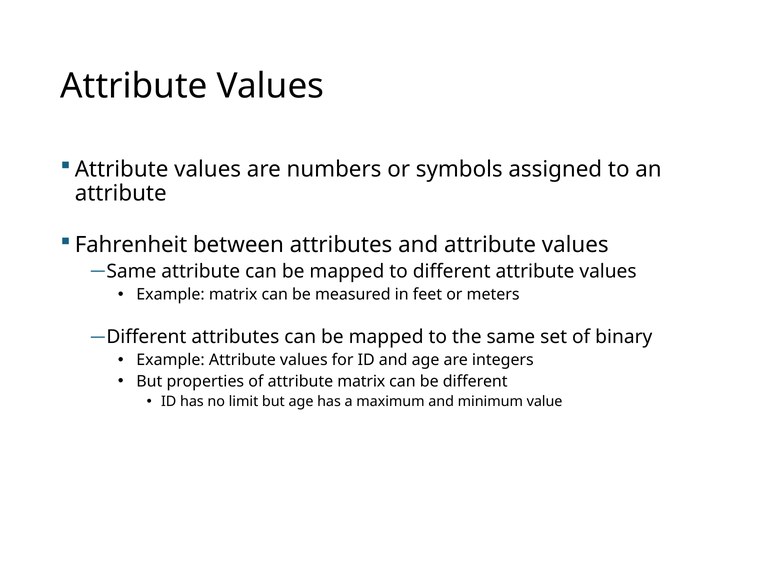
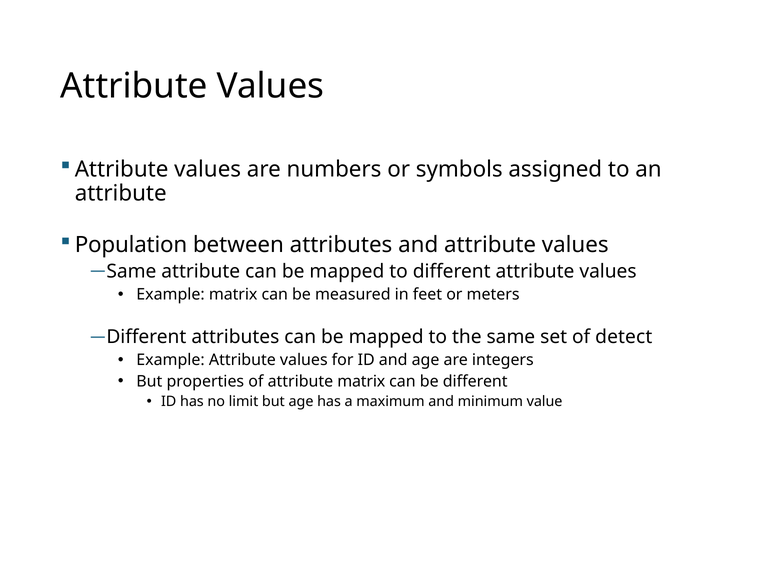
Fahrenheit: Fahrenheit -> Population
binary: binary -> detect
